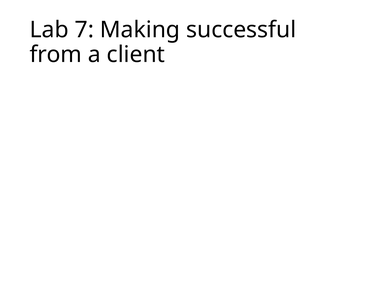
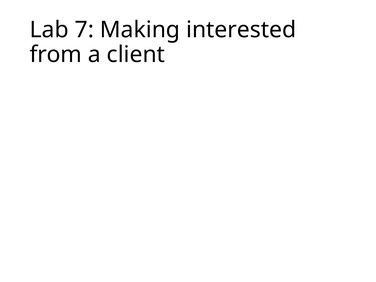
successful: successful -> interested
